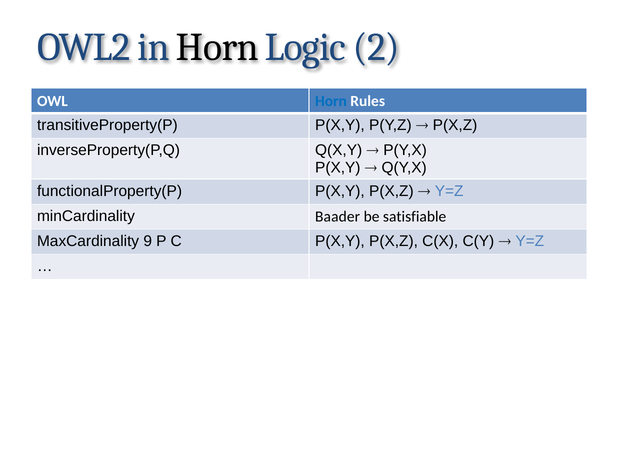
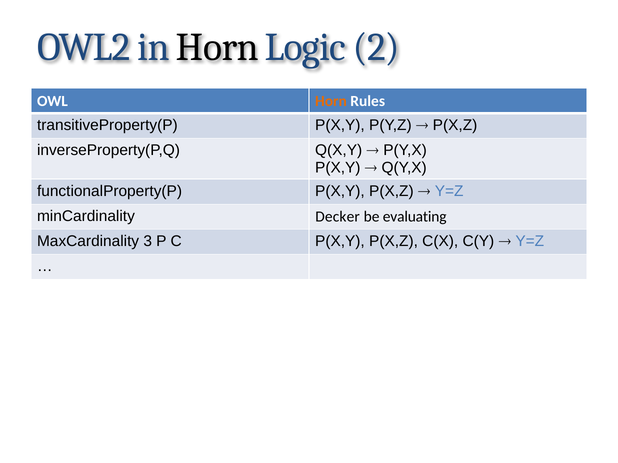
Horn at (331, 101) colour: blue -> orange
Baader: Baader -> Decker
satisfiable: satisfiable -> evaluating
9: 9 -> 3
